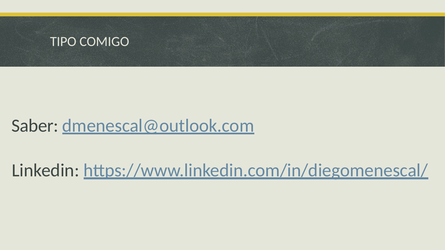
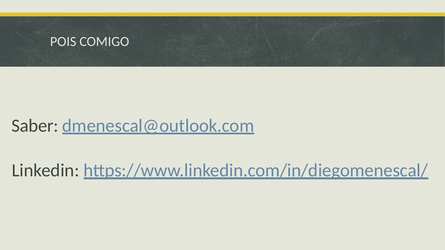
TIPO: TIPO -> POIS
